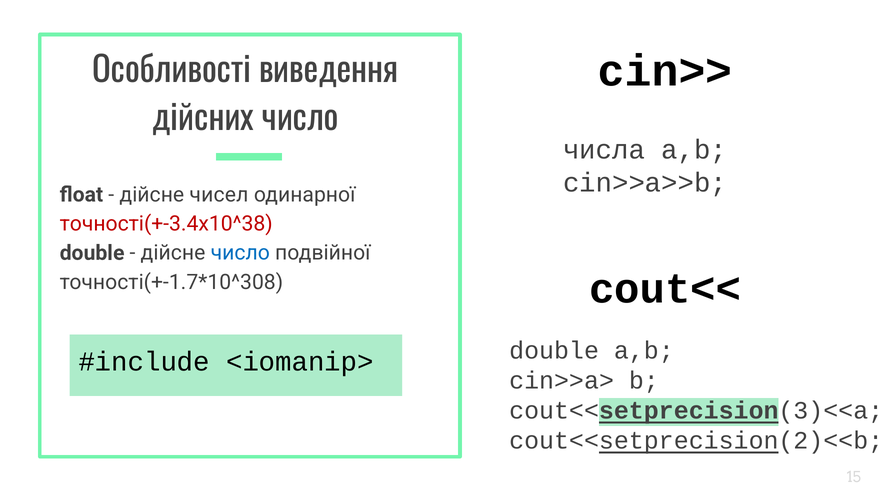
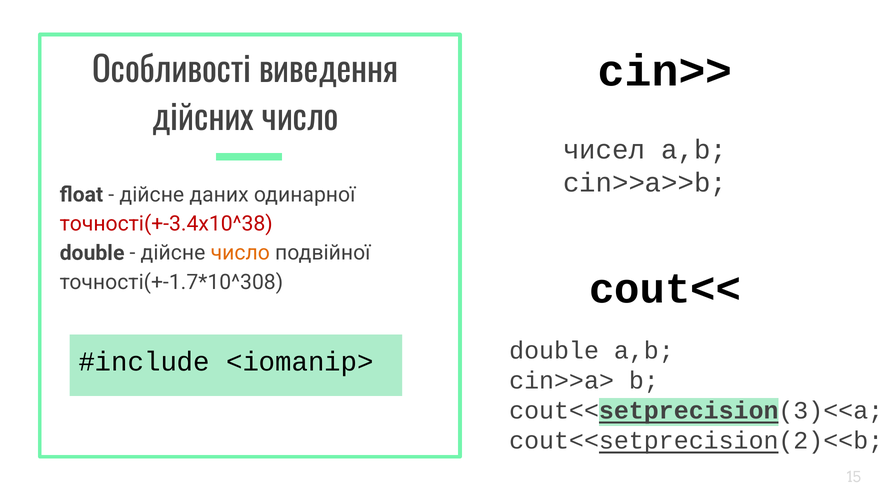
числа: числа -> чисел
чисел: чисел -> даних
число at (240, 253) colour: blue -> orange
